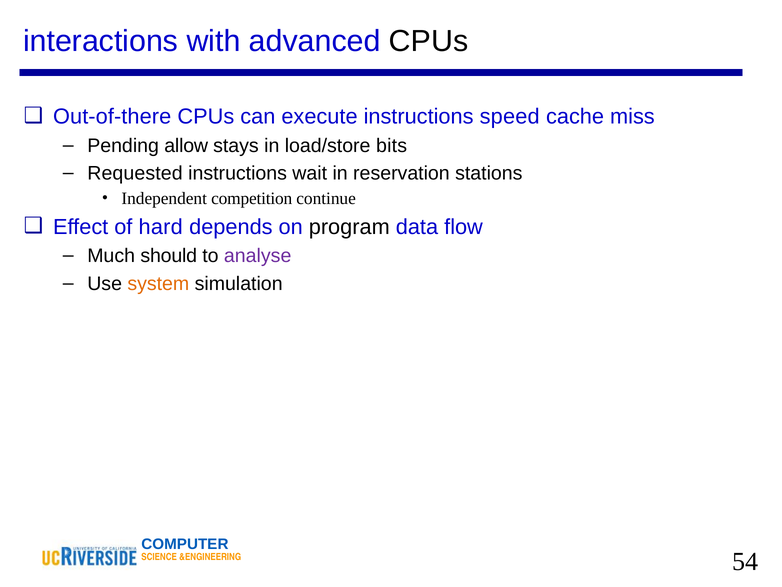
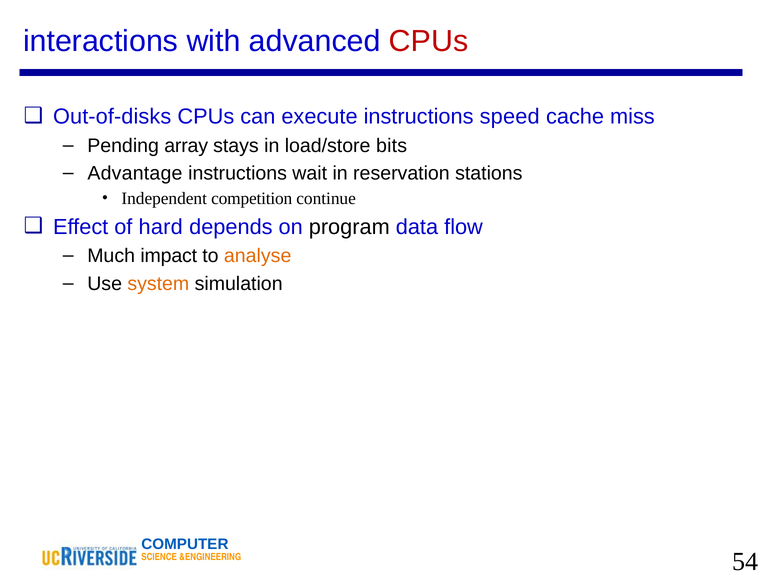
CPUs at (429, 41) colour: black -> red
Out-of-there: Out-of-there -> Out-of-disks
allow: allow -> array
Requested: Requested -> Advantage
should: should -> impact
analyse colour: purple -> orange
